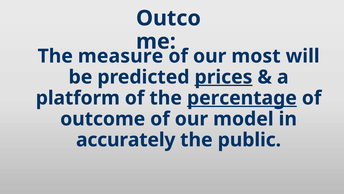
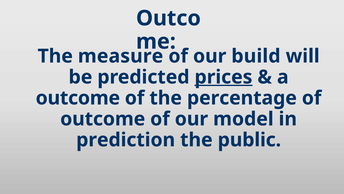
most: most -> build
platform at (78, 98): platform -> outcome
percentage underline: present -> none
accurately: accurately -> prediction
